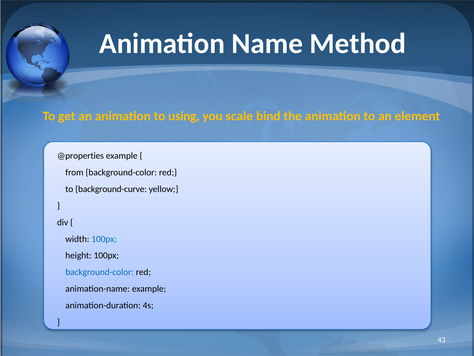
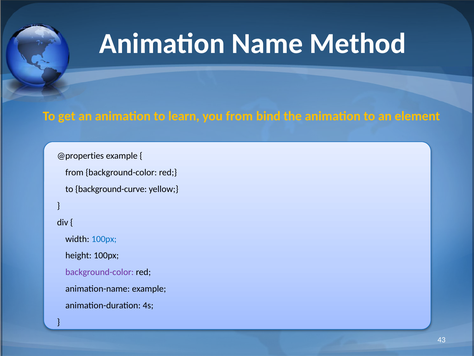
using: using -> learn
you scale: scale -> from
background-color at (100, 272) colour: blue -> purple
